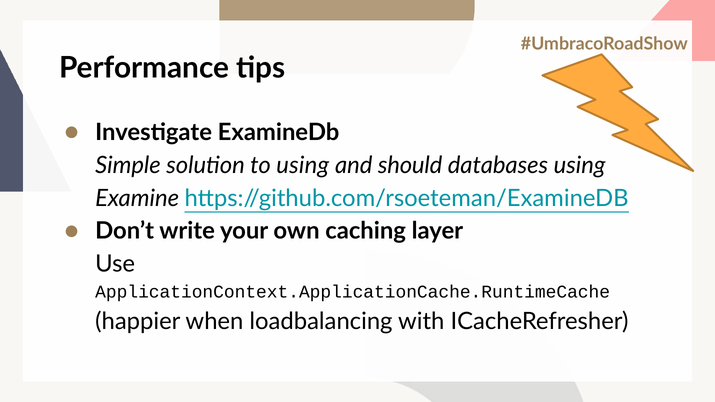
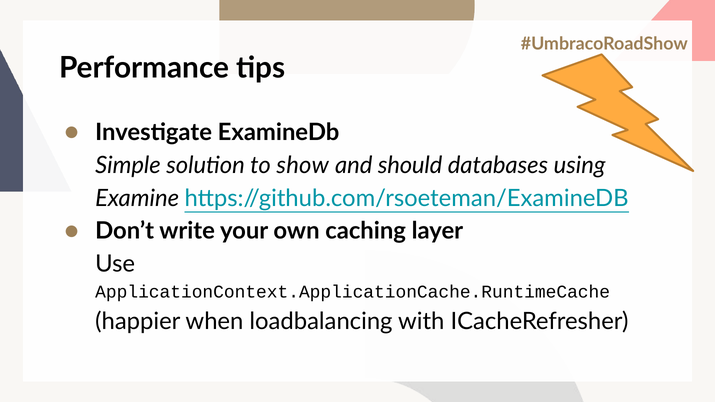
to using: using -> show
